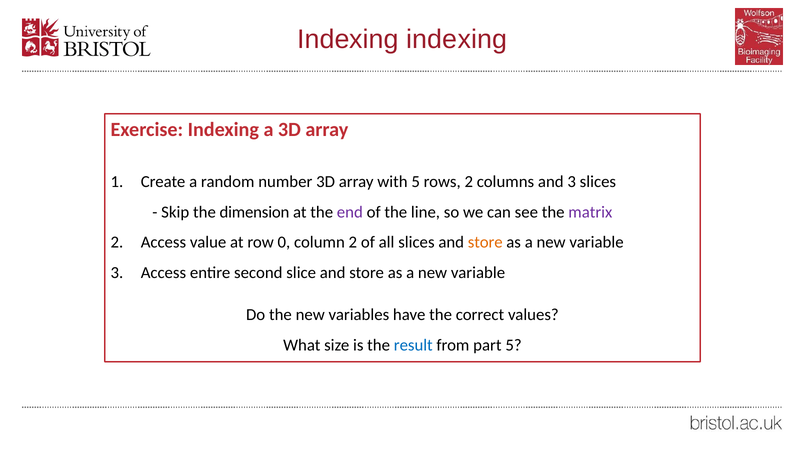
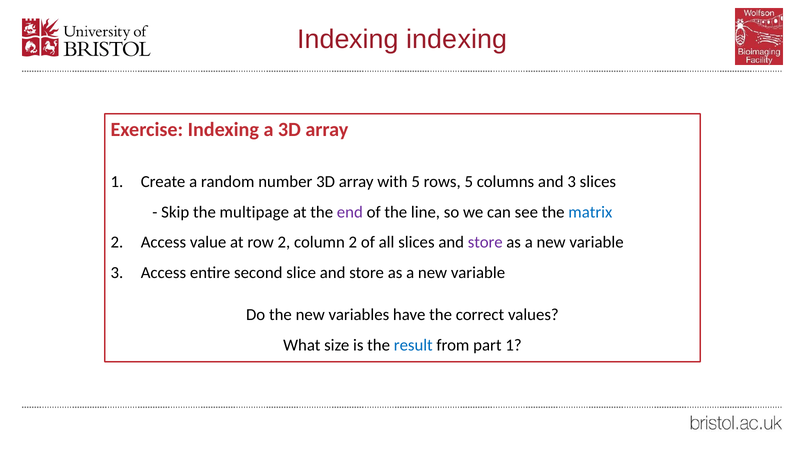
rows 2: 2 -> 5
dimension: dimension -> multipage
matrix colour: purple -> blue
row 0: 0 -> 2
store at (485, 242) colour: orange -> purple
part 5: 5 -> 1
